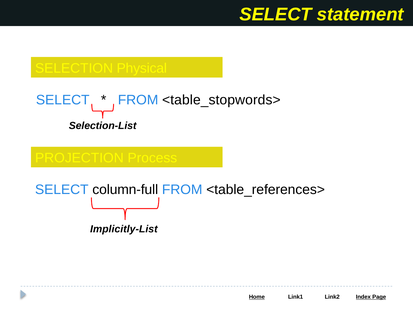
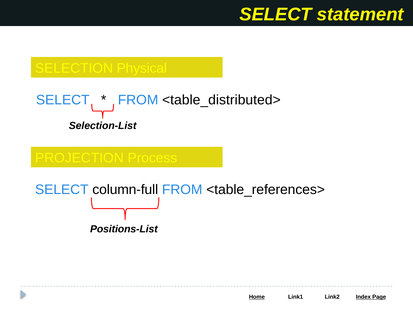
<table_stopwords>: <table_stopwords> -> <table_distributed>
Implicitly-List: Implicitly-List -> Positions-List
